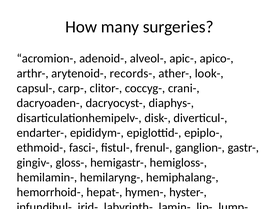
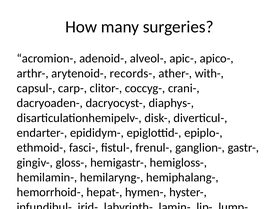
look-: look- -> with-
